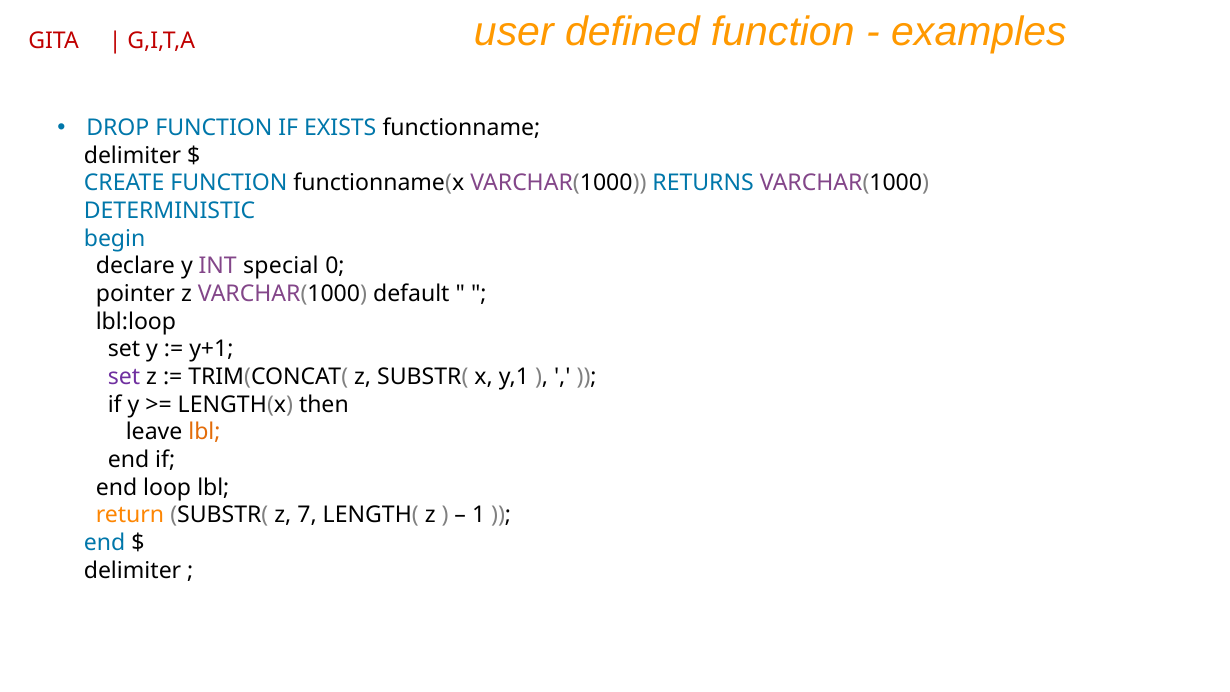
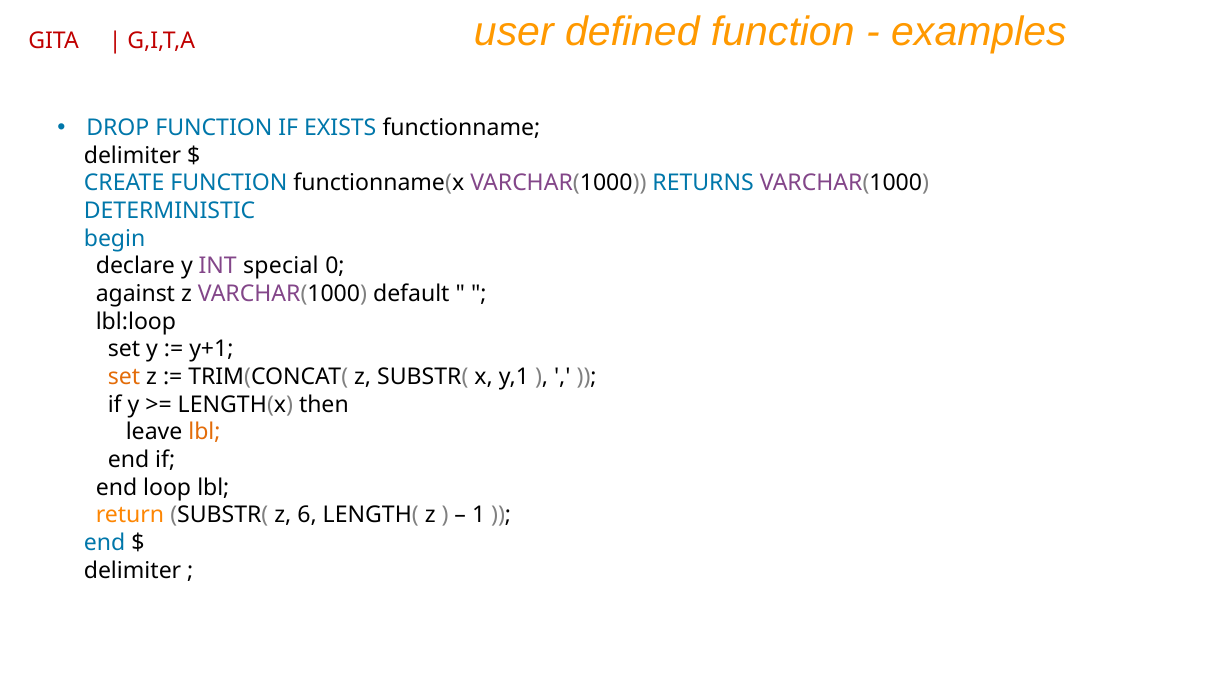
pointer: pointer -> against
set at (124, 377) colour: purple -> orange
7: 7 -> 6
